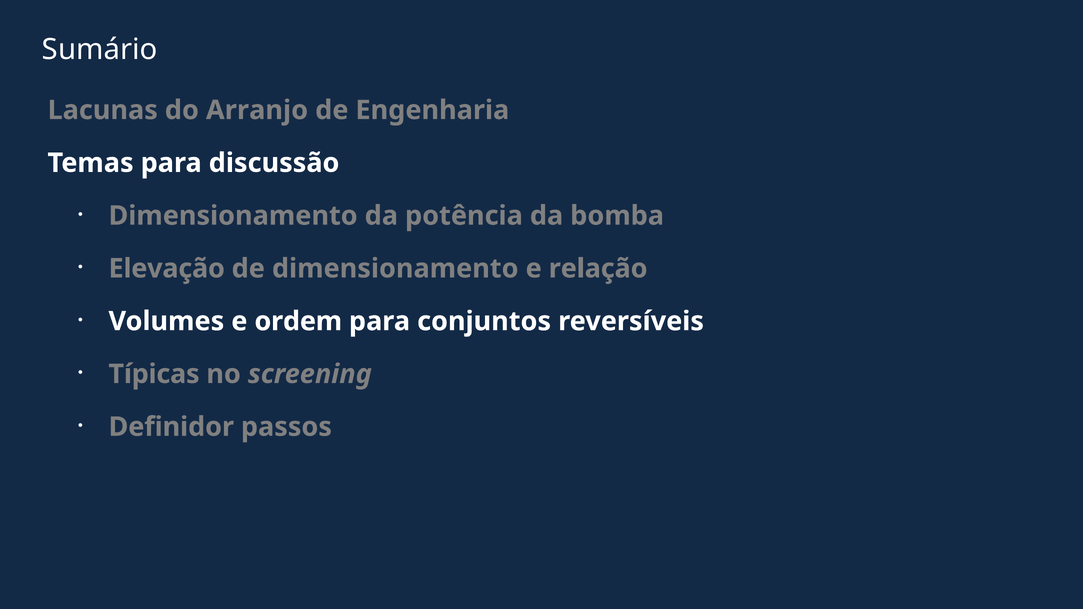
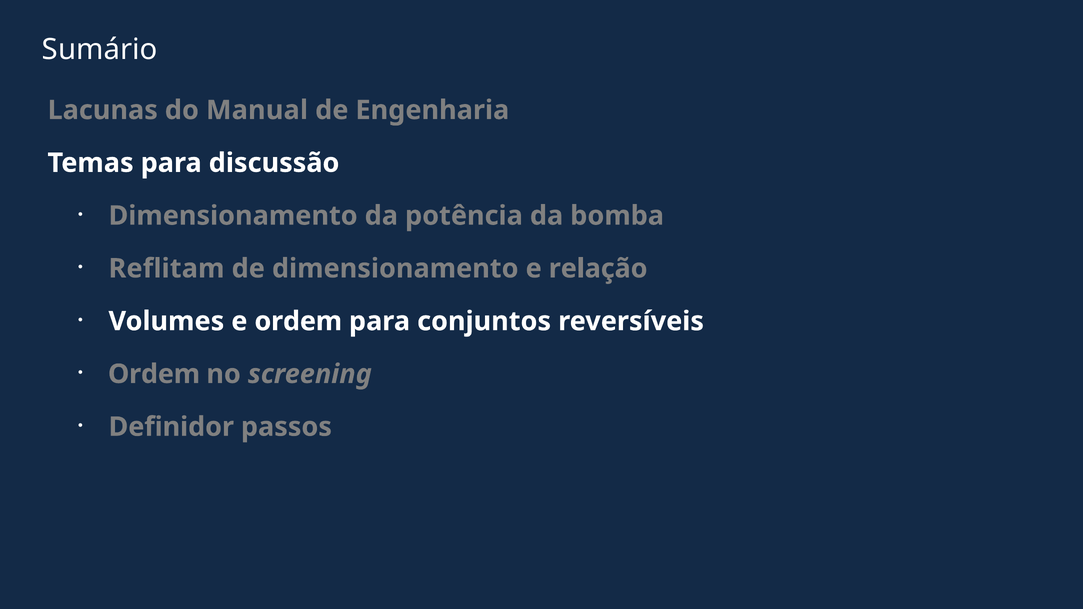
Arranjo: Arranjo -> Manual
Elevação: Elevação -> Reflitam
Típicas at (154, 374): Típicas -> Ordem
